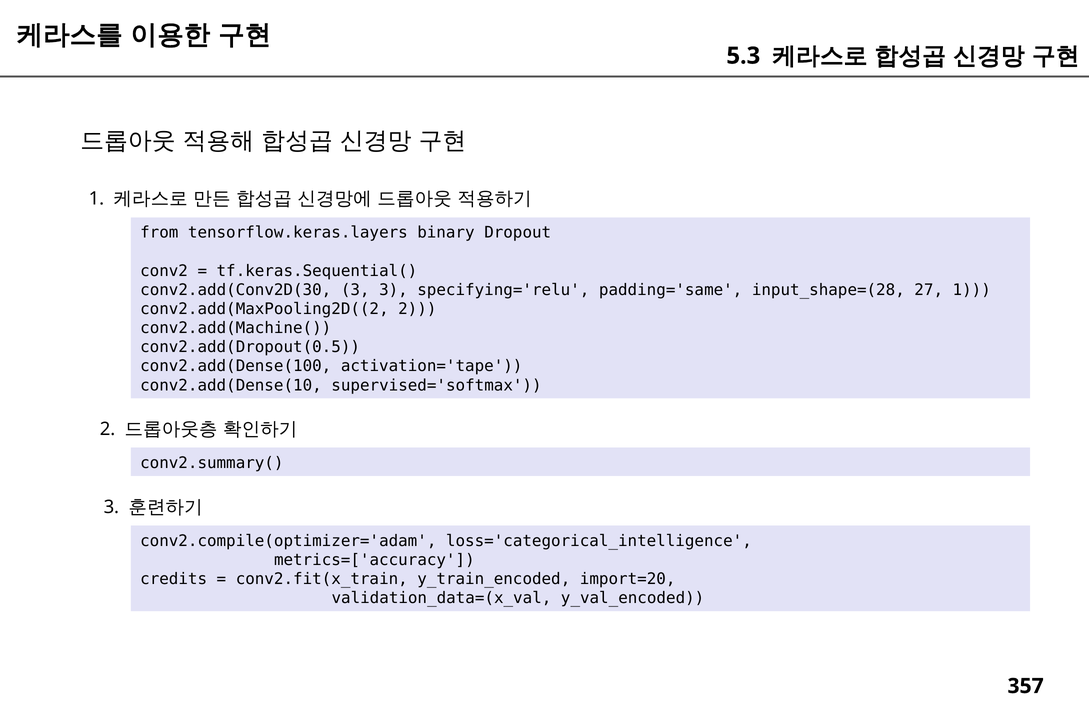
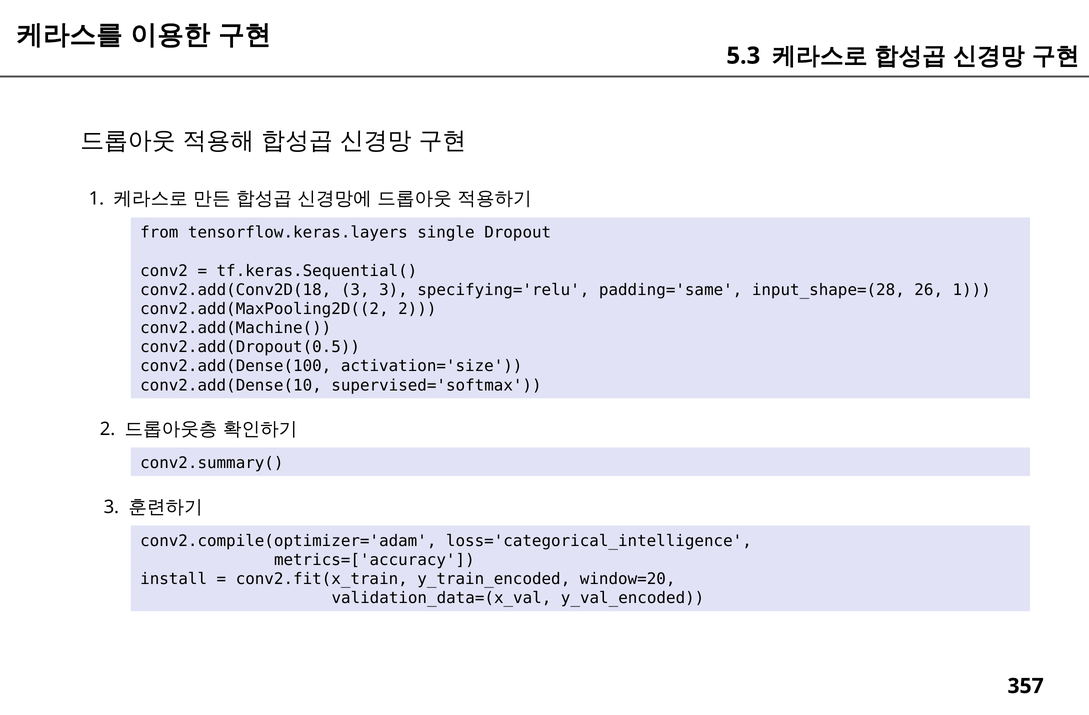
binary: binary -> single
conv2.add(Conv2D(30: conv2.add(Conv2D(30 -> conv2.add(Conv2D(18
27: 27 -> 26
activation='tape: activation='tape -> activation='size
credits: credits -> install
import=20: import=20 -> window=20
